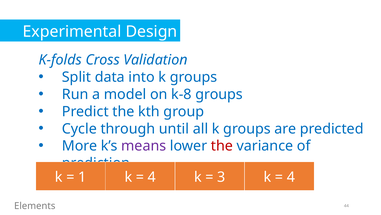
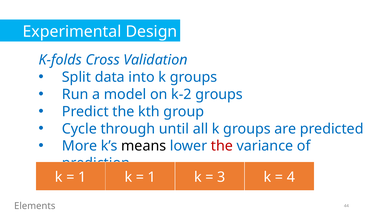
k-8: k-8 -> k-2
means colour: purple -> black
4 at (152, 177): 4 -> 1
